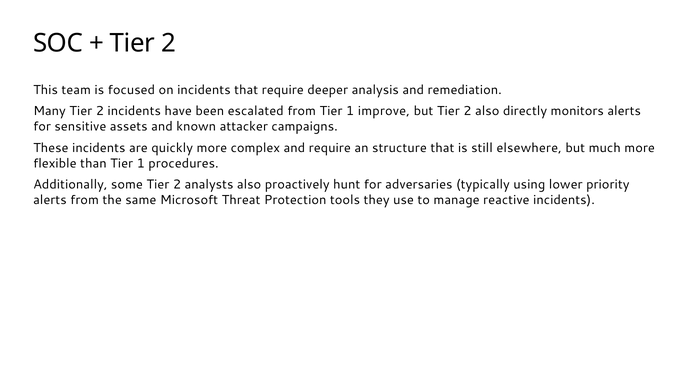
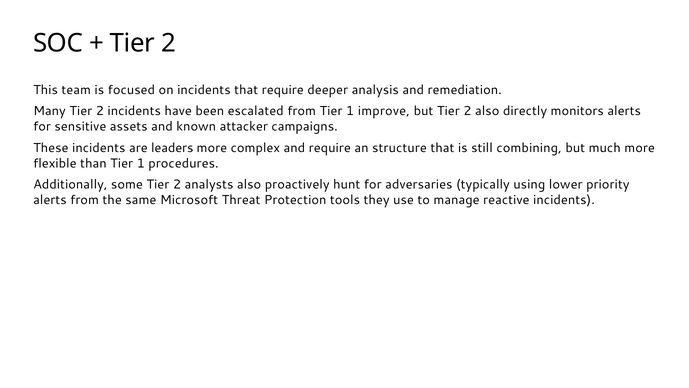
quickly: quickly -> leaders
elsewhere: elsewhere -> combining
